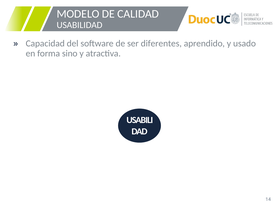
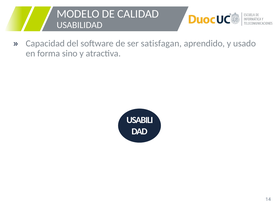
diferentes: diferentes -> satisfagan
